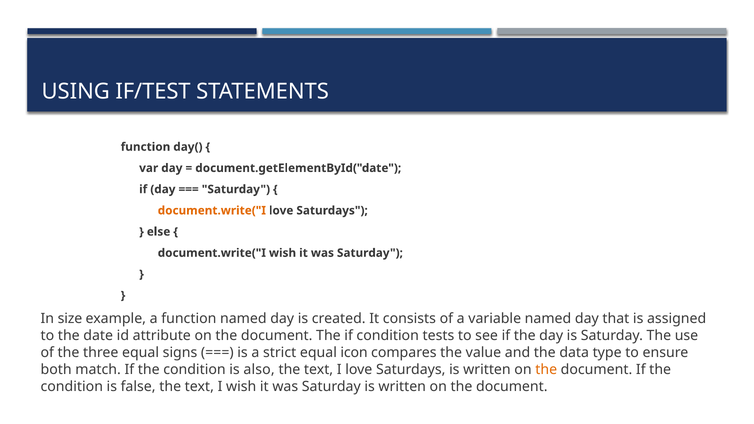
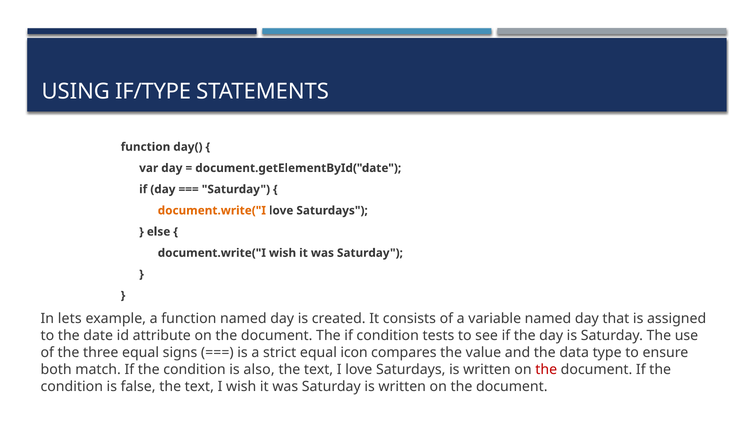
IF/TEST: IF/TEST -> IF/TYPE
size: size -> lets
the at (546, 370) colour: orange -> red
